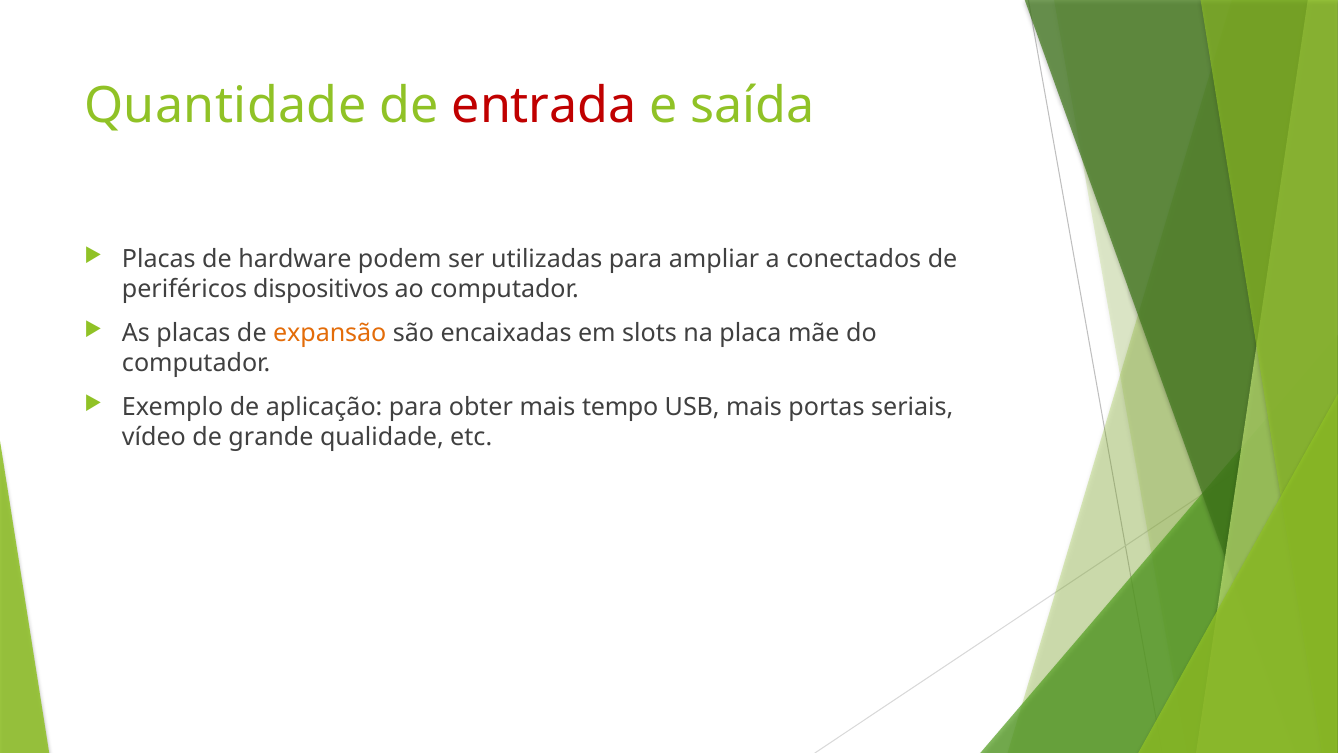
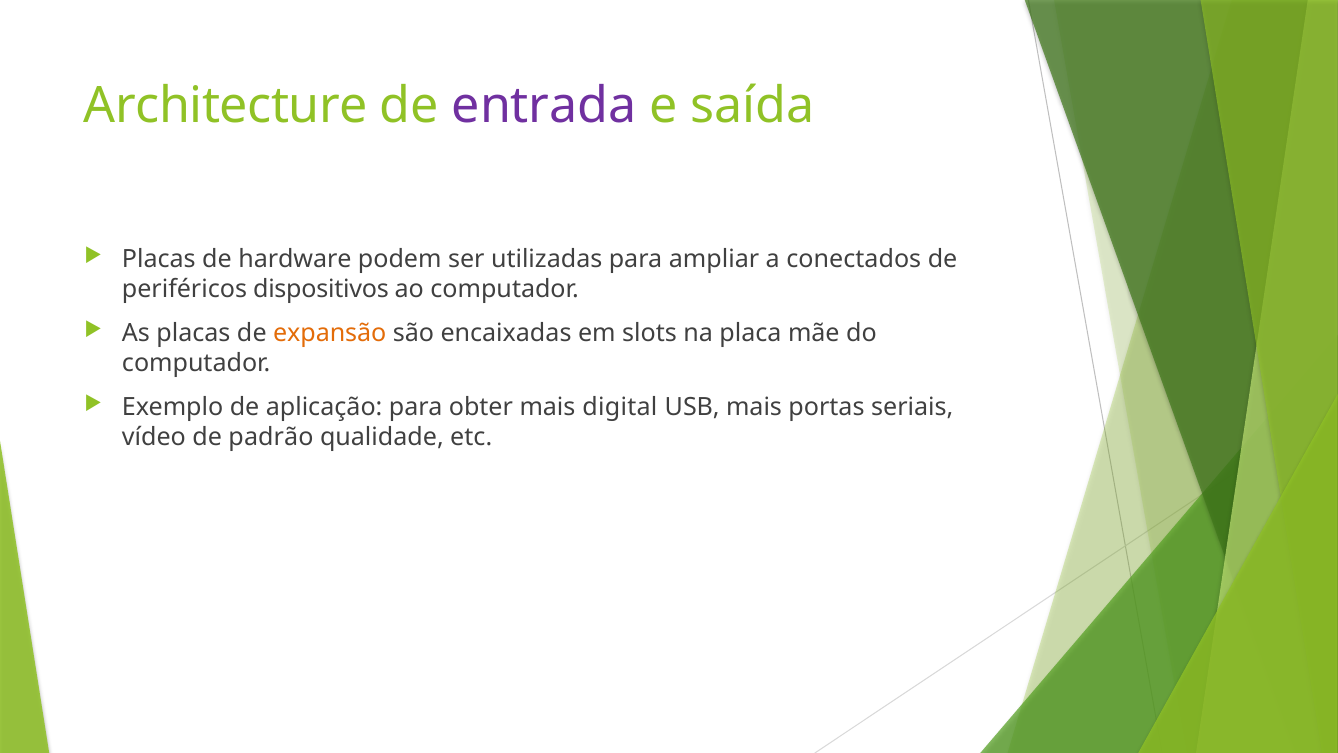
Quantidade: Quantidade -> Architecture
entrada colour: red -> purple
tempo: tempo -> digital
grande: grande -> padrão
